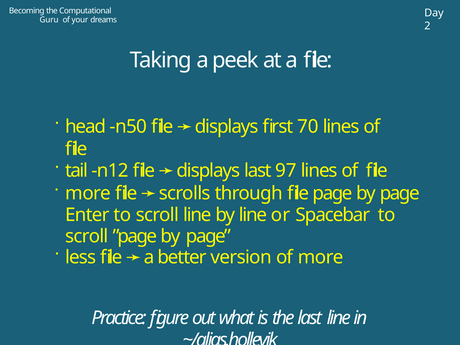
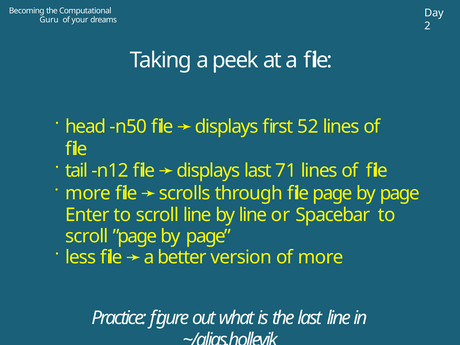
70: 70 -> 52
97: 97 -> 71
